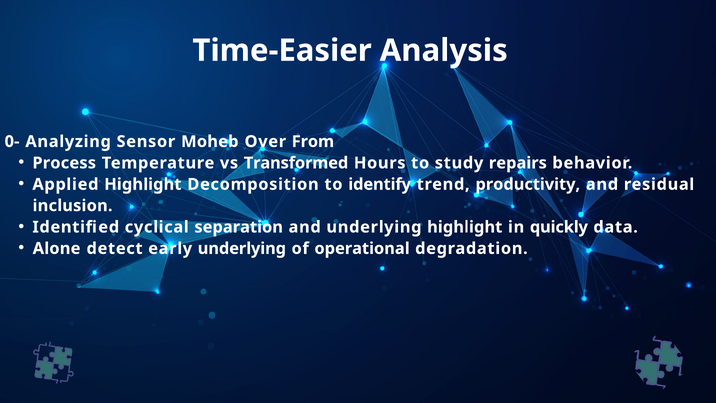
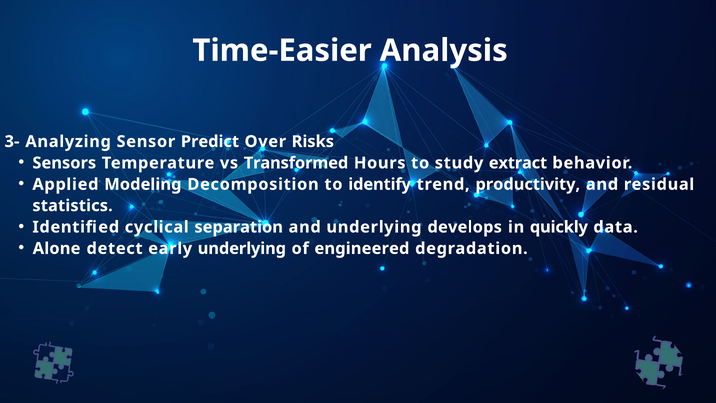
0-: 0- -> 3-
Moheb: Moheb -> Predict
From: From -> Risks
Process: Process -> Sensors
repairs: repairs -> extract
Applied Highlight: Highlight -> Modeling
inclusion: inclusion -> statistics
underlying highlight: highlight -> develops
operational: operational -> engineered
